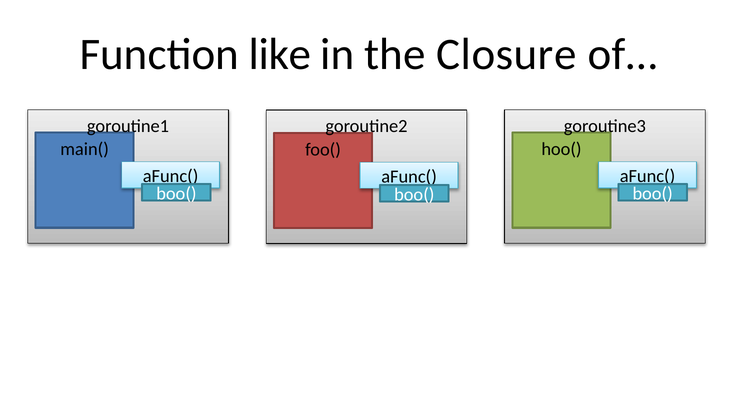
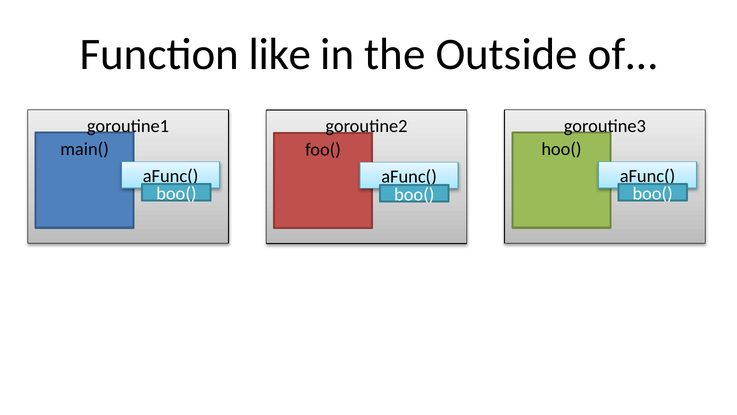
Closure: Closure -> Outside
